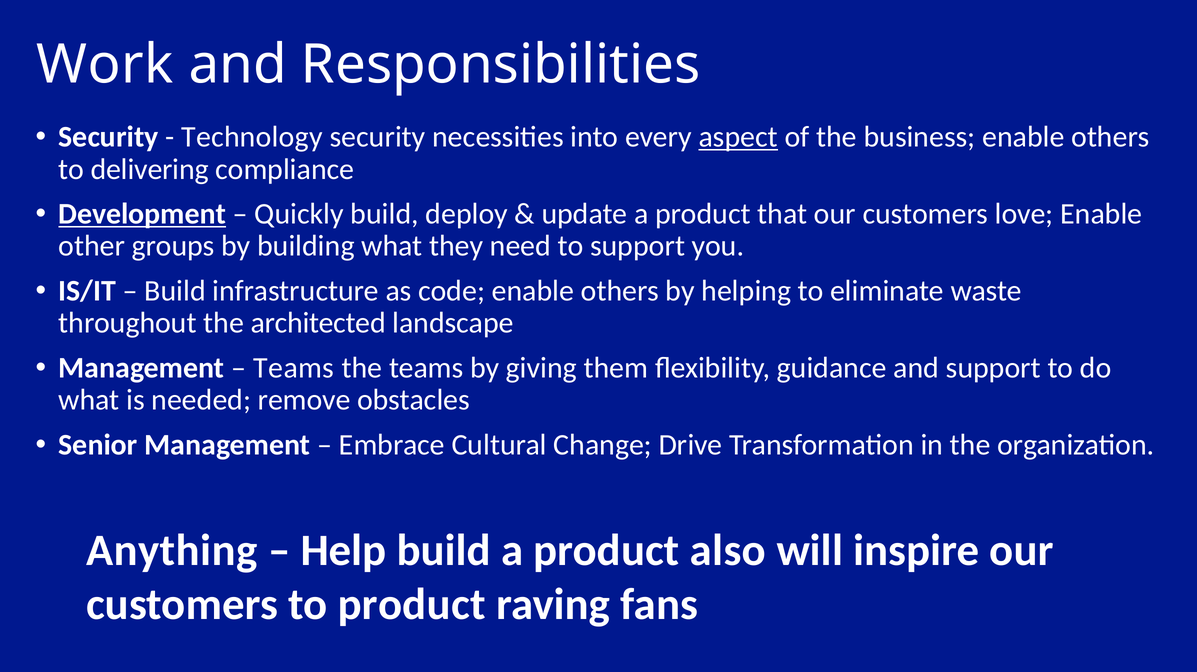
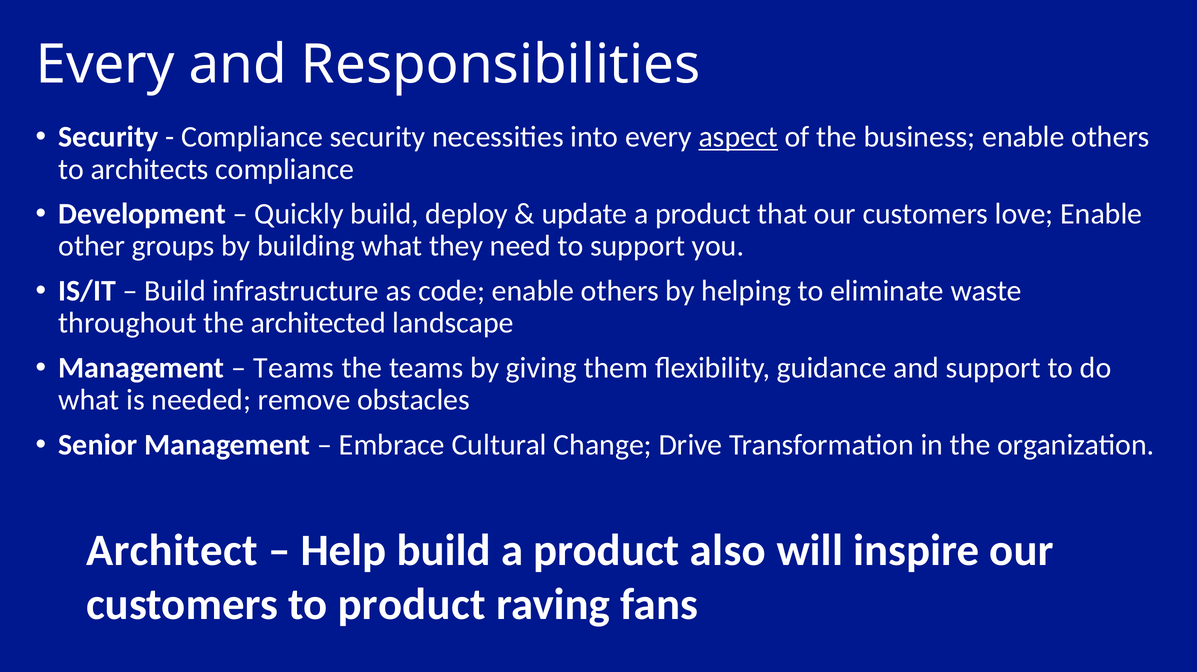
Work at (105, 65): Work -> Every
Technology at (252, 137): Technology -> Compliance
delivering: delivering -> architects
Development underline: present -> none
Anything: Anything -> Architect
